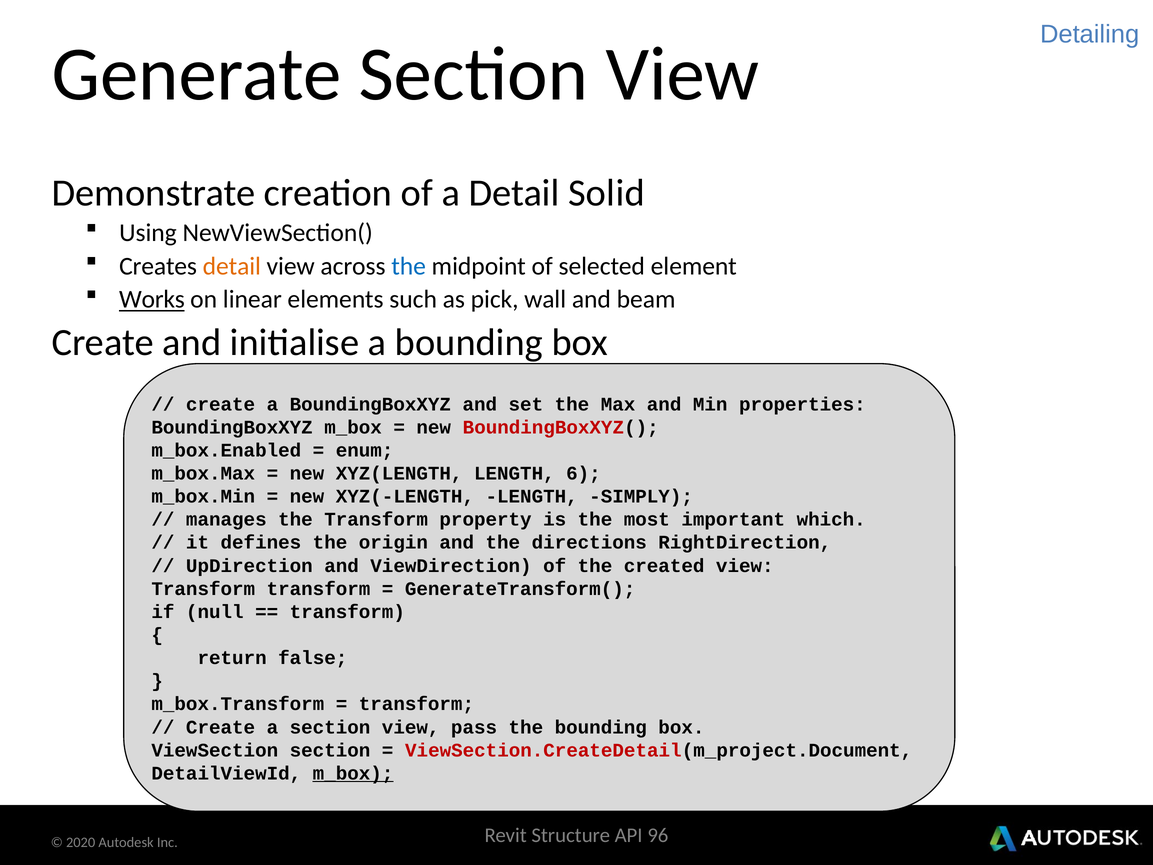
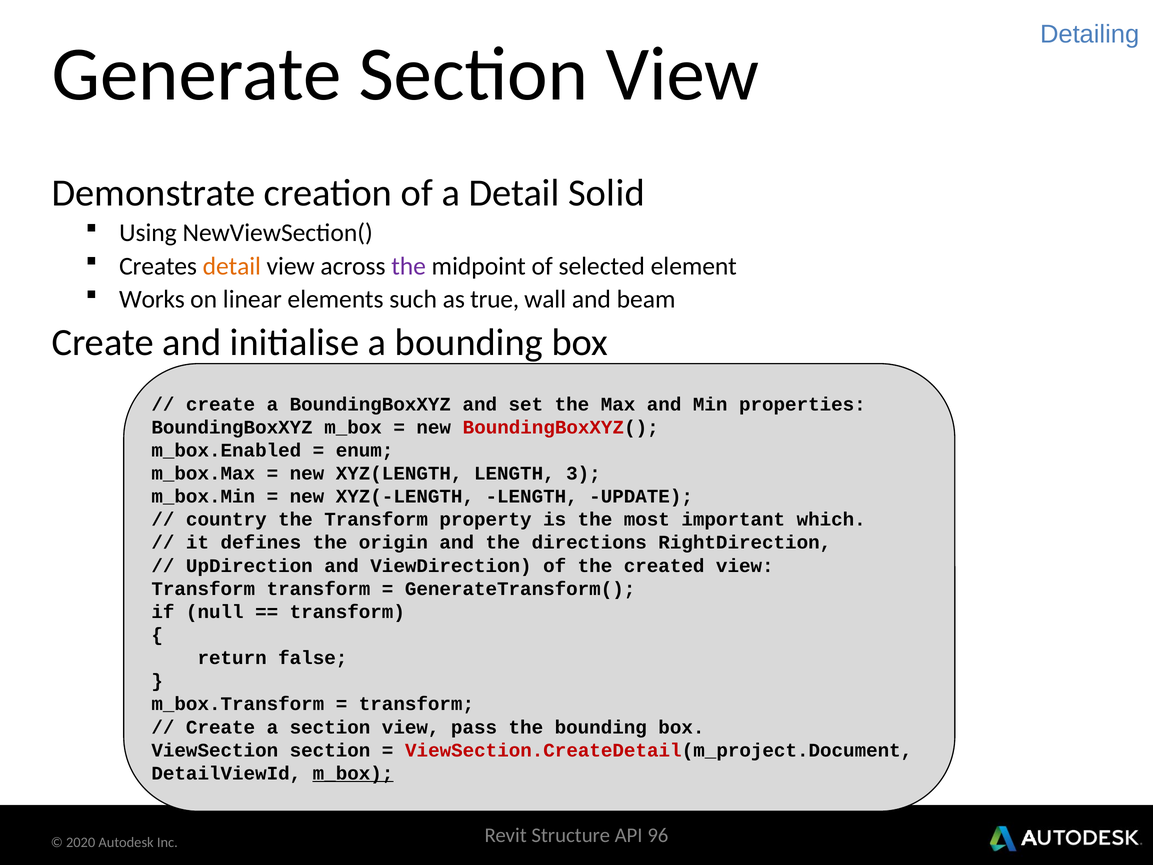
the at (409, 266) colour: blue -> purple
Works underline: present -> none
pick: pick -> true
6: 6 -> 3
SIMPLY: SIMPLY -> UPDATE
manages: manages -> country
